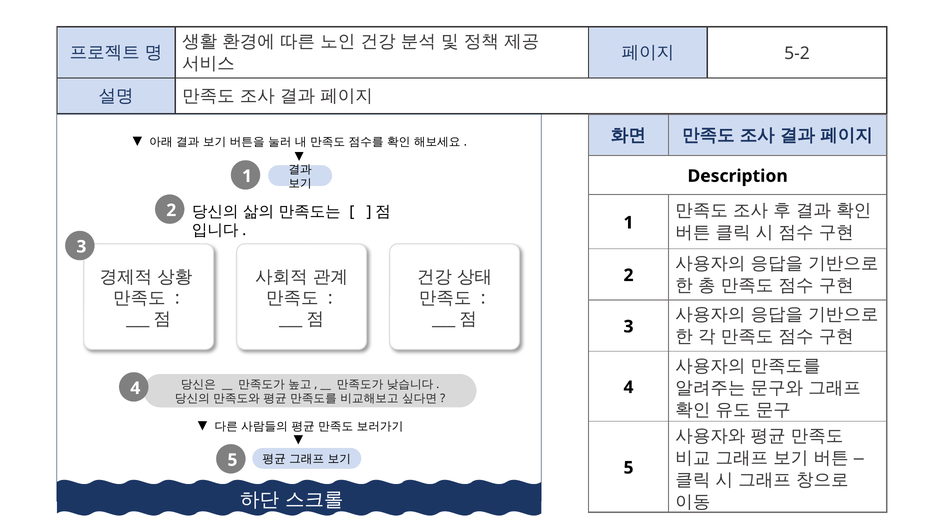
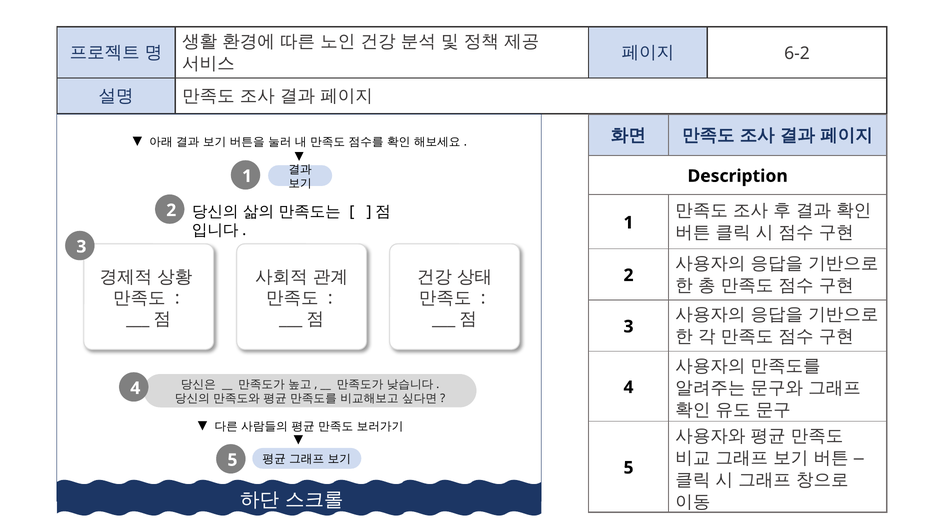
5-2: 5-2 -> 6-2
